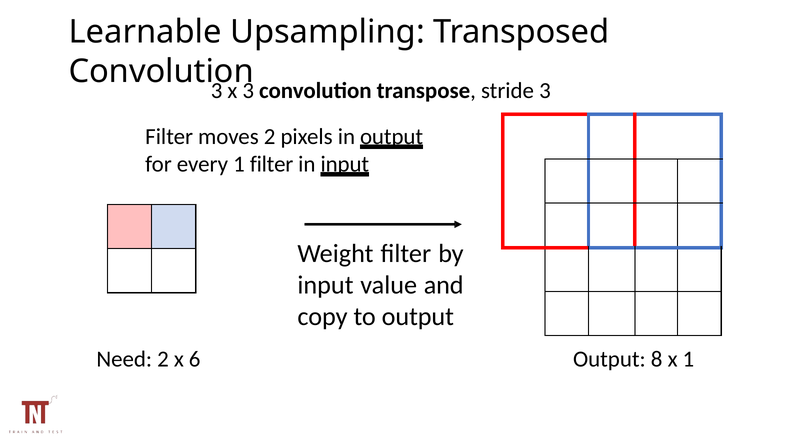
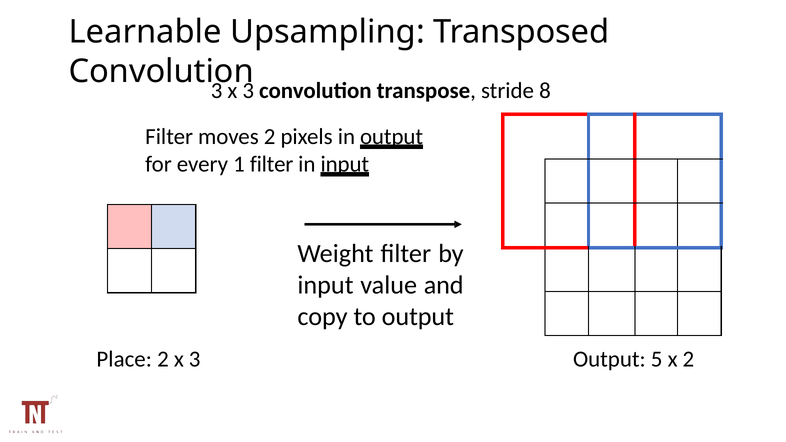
stride 3: 3 -> 8
Need: Need -> Place
2 x 6: 6 -> 3
8: 8 -> 5
x 1: 1 -> 2
